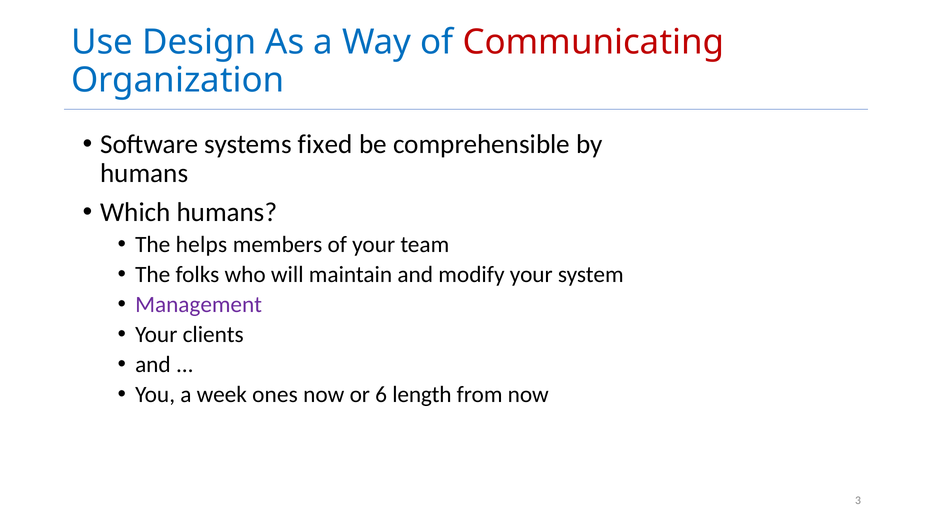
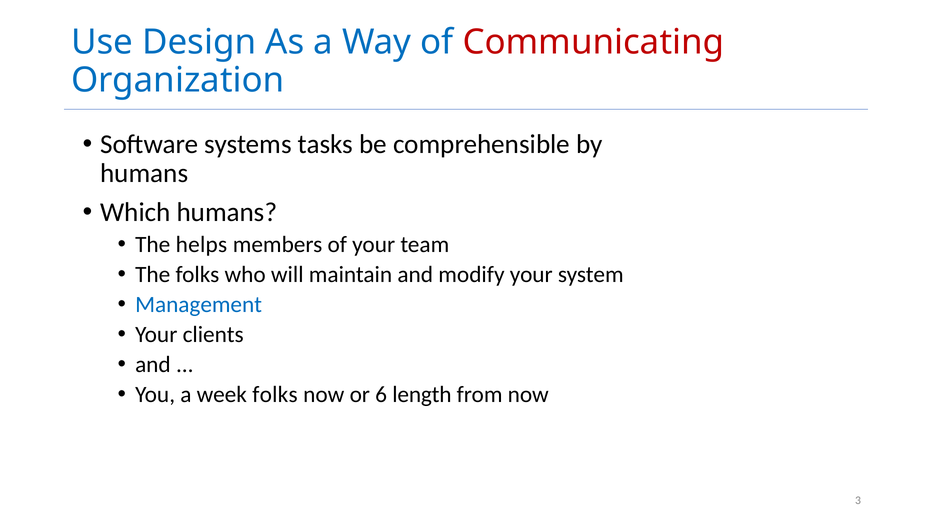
fixed: fixed -> tasks
Management colour: purple -> blue
week ones: ones -> folks
